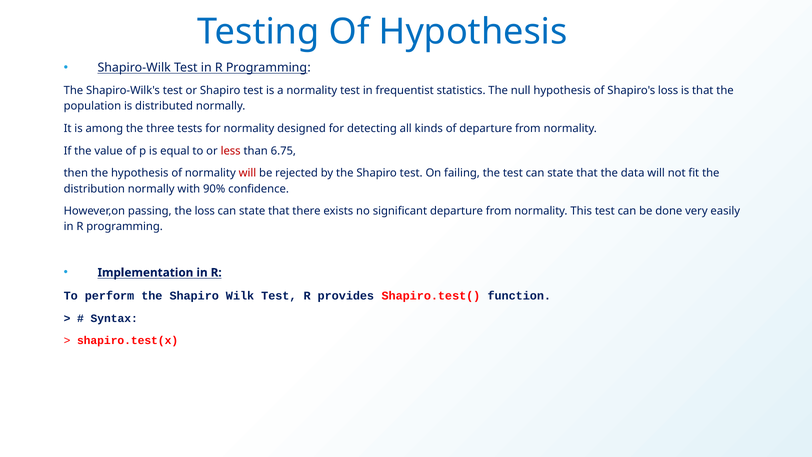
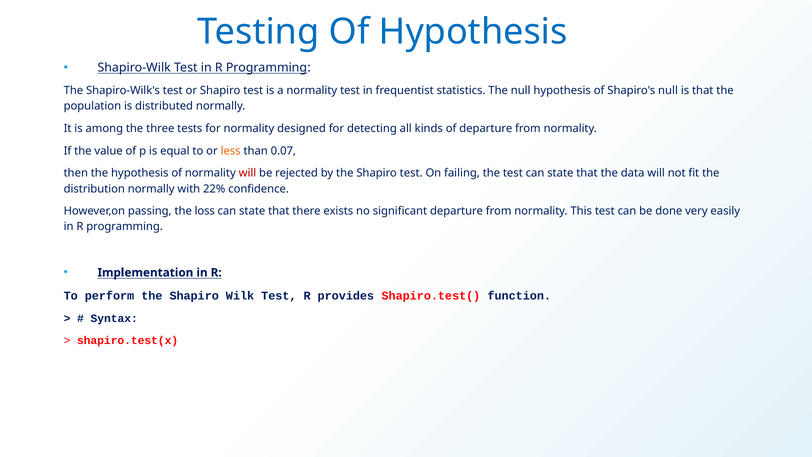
Shapiro's loss: loss -> null
less colour: red -> orange
6.75: 6.75 -> 0.07
90%: 90% -> 22%
